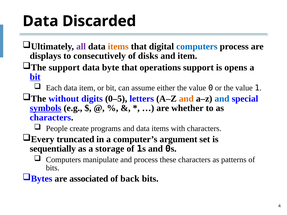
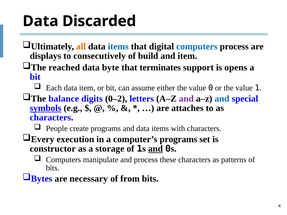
all colour: purple -> orange
items at (118, 47) colour: orange -> blue
disks: disks -> build
support at (64, 68): support -> reached
operations: operations -> terminates
bit at (35, 77) underline: present -> none
without: without -> balance
0–5: 0–5 -> 0–2
and at (186, 99) colour: orange -> purple
whether: whether -> attaches
truncated: truncated -> execution
computer’s argument: argument -> programs
sequentially: sequentially -> constructor
and at (155, 149) underline: none -> present
associated: associated -> necessary
back: back -> from
